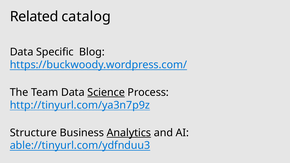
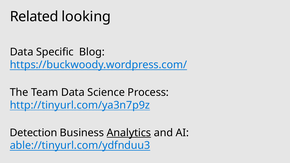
catalog: catalog -> looking
Science underline: present -> none
Structure: Structure -> Detection
